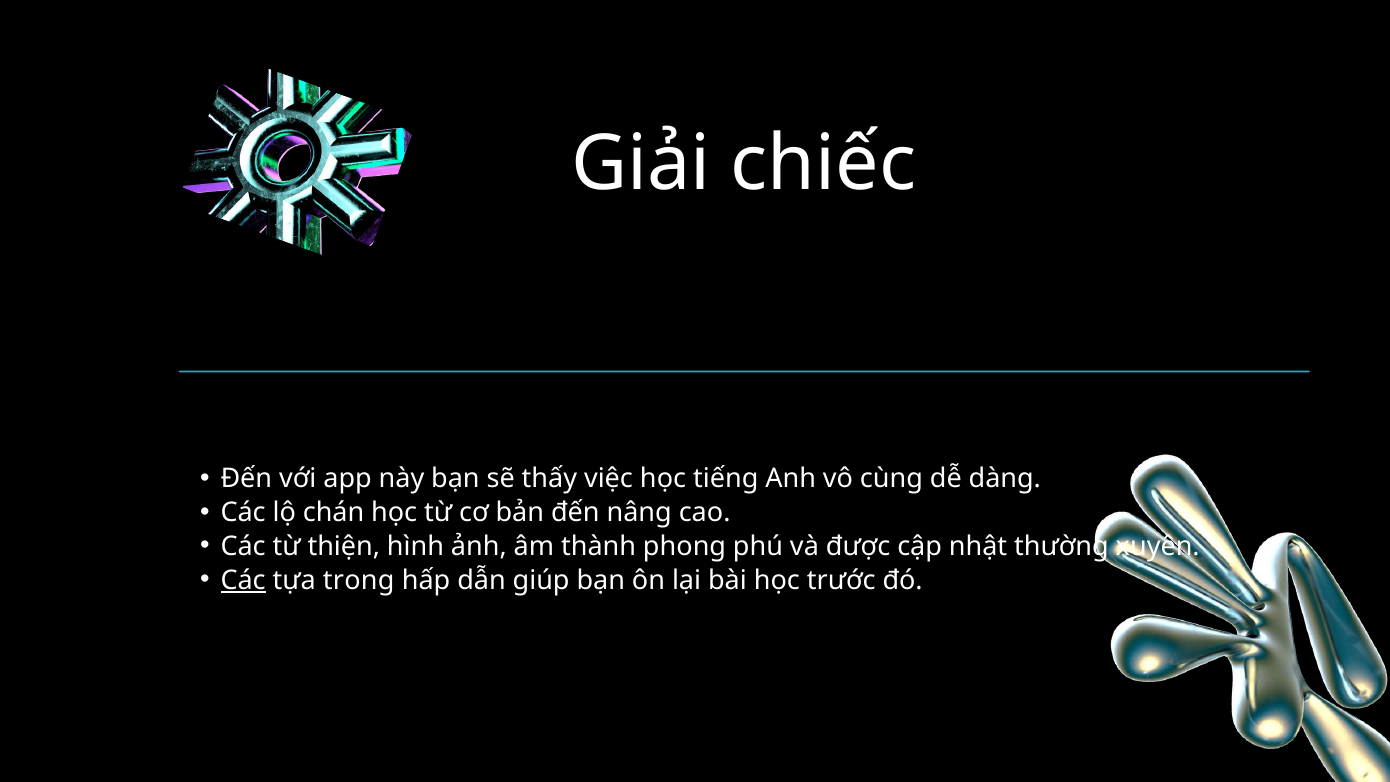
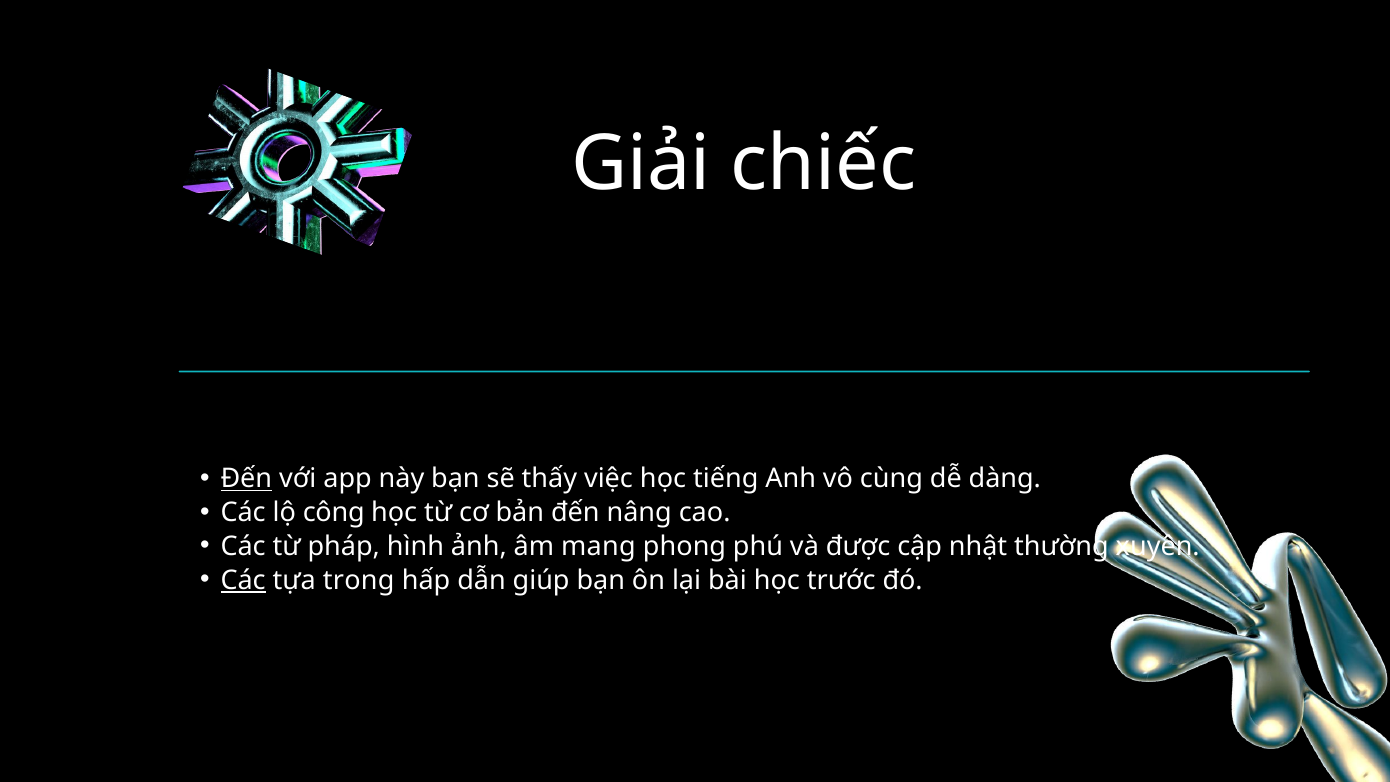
Đến at (246, 479) underline: none -> present
chán: chán -> công
thiện: thiện -> pháp
thành: thành -> mang
